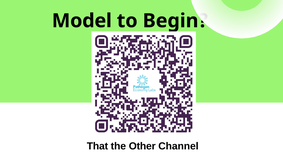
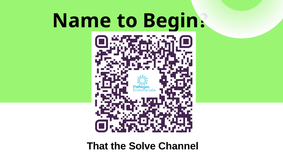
Model: Model -> Name
Other: Other -> Solve
